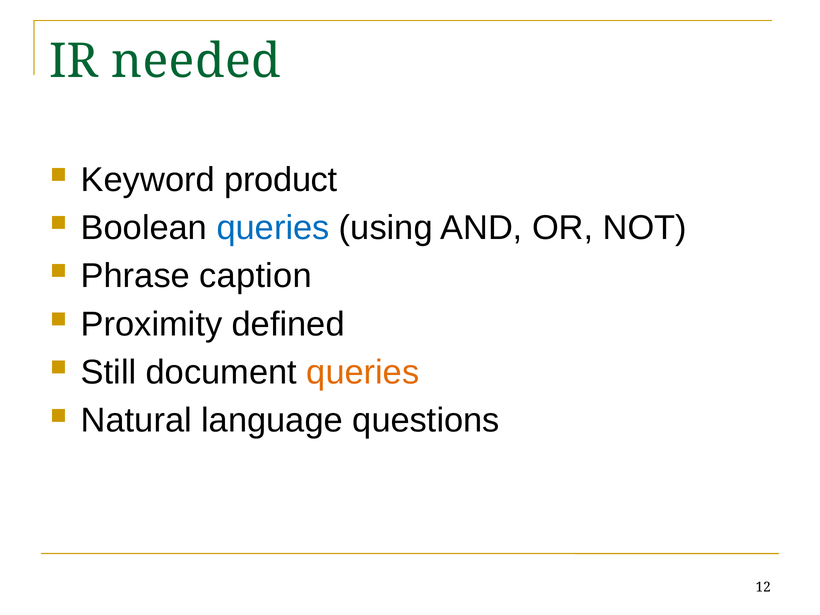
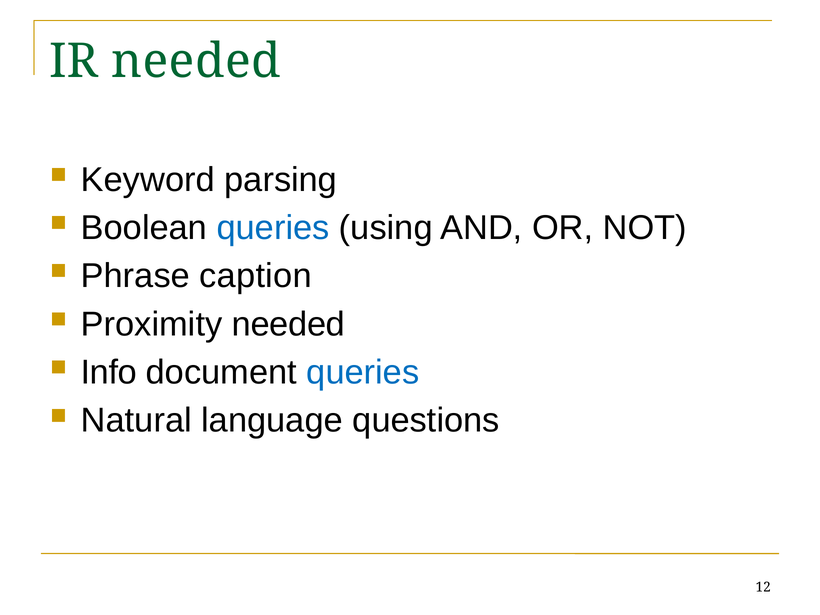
product: product -> parsing
Proximity defined: defined -> needed
Still: Still -> Info
queries at (363, 372) colour: orange -> blue
